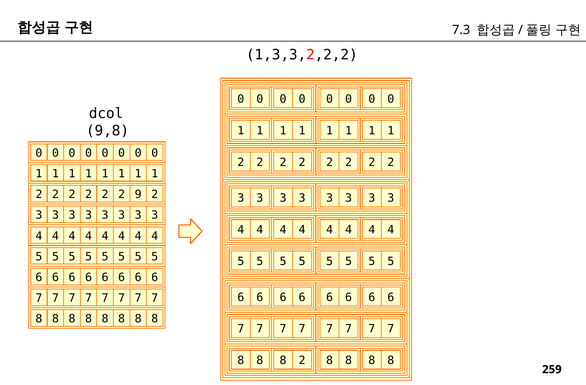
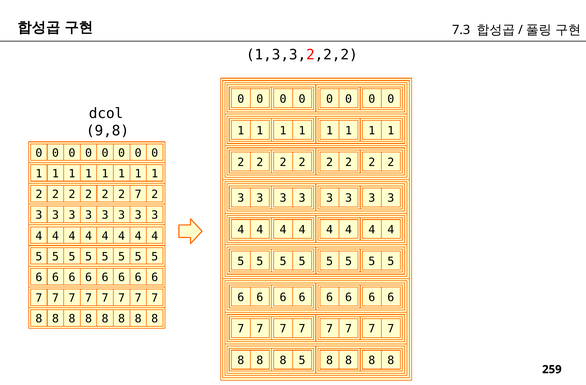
2 9: 9 -> 7
8 2: 2 -> 5
